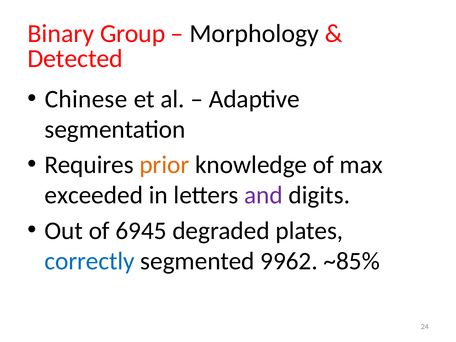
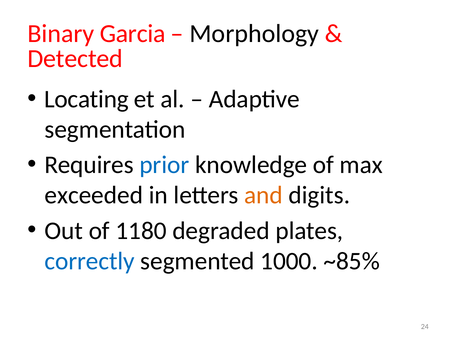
Group: Group -> Garcia
Chinese: Chinese -> Locating
prior colour: orange -> blue
and colour: purple -> orange
6945: 6945 -> 1180
9962: 9962 -> 1000
